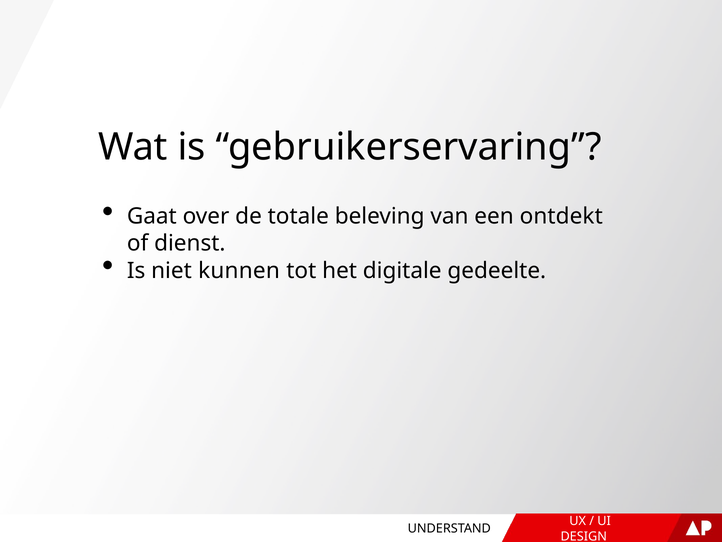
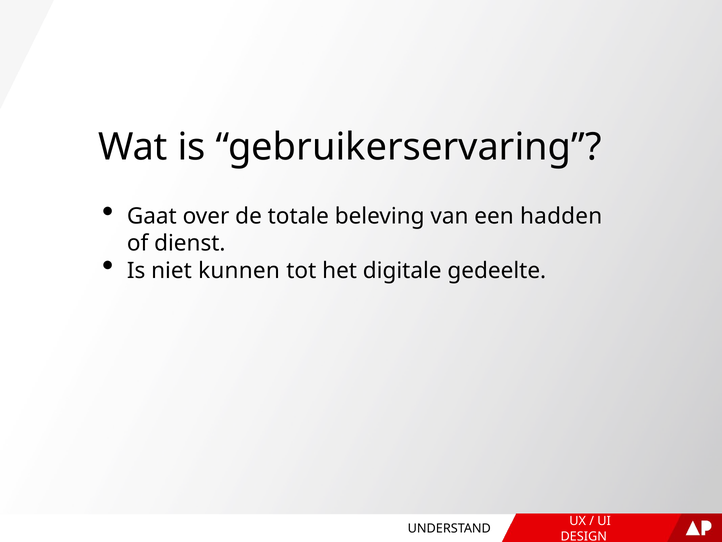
ontdekt: ontdekt -> hadden
